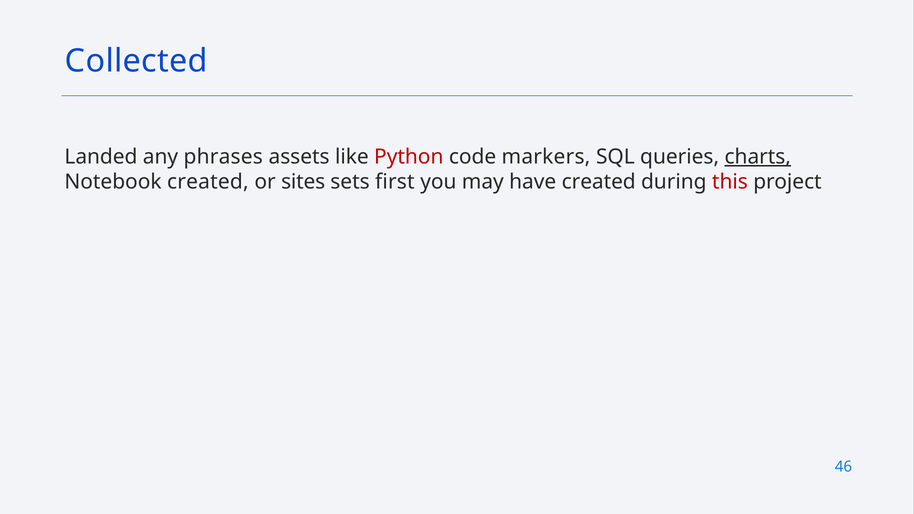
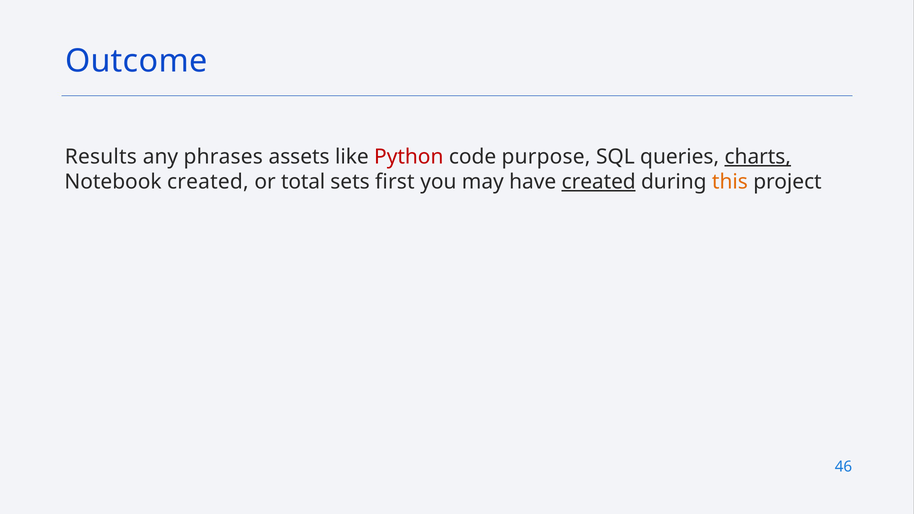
Collected: Collected -> Outcome
Landed: Landed -> Results
markers: markers -> purpose
sites: sites -> total
created at (599, 182) underline: none -> present
this colour: red -> orange
